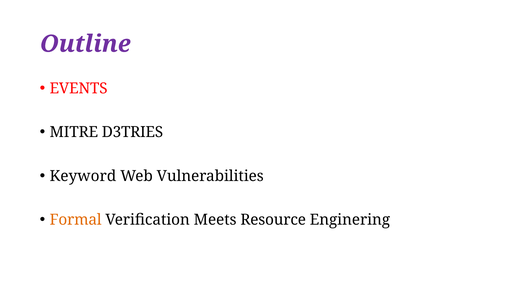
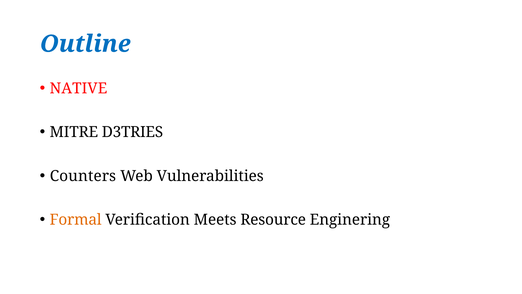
Outline colour: purple -> blue
EVENTS: EVENTS -> NATIVE
Keyword: Keyword -> Counters
